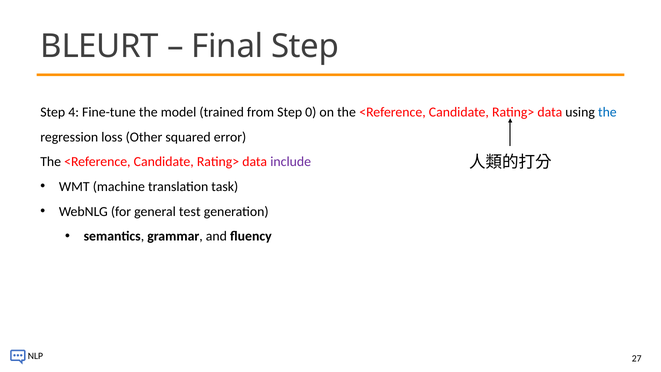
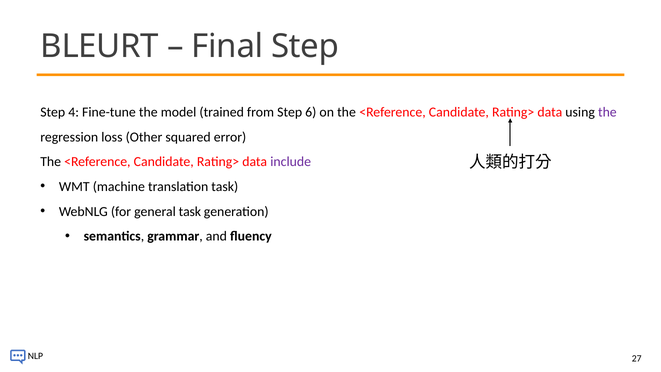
0: 0 -> 6
the at (607, 112) colour: blue -> purple
general test: test -> task
